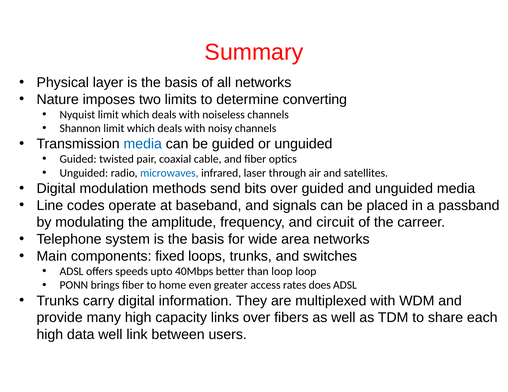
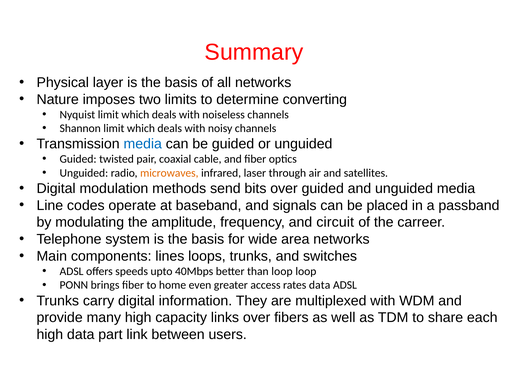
microwaves colour: blue -> orange
fixed: fixed -> lines
rates does: does -> data
data well: well -> part
